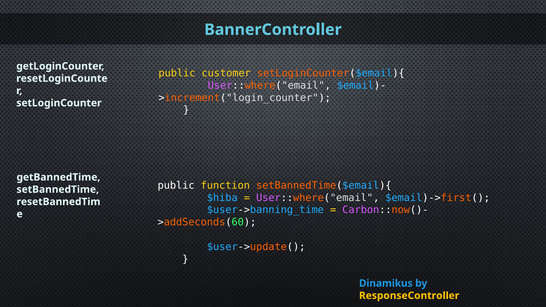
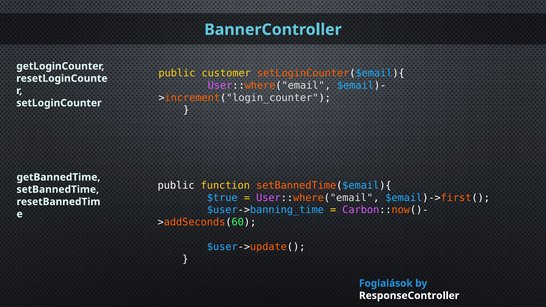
$hiba: $hiba -> $true
Dinamikus: Dinamikus -> Foglalások
ResponseController colour: yellow -> white
